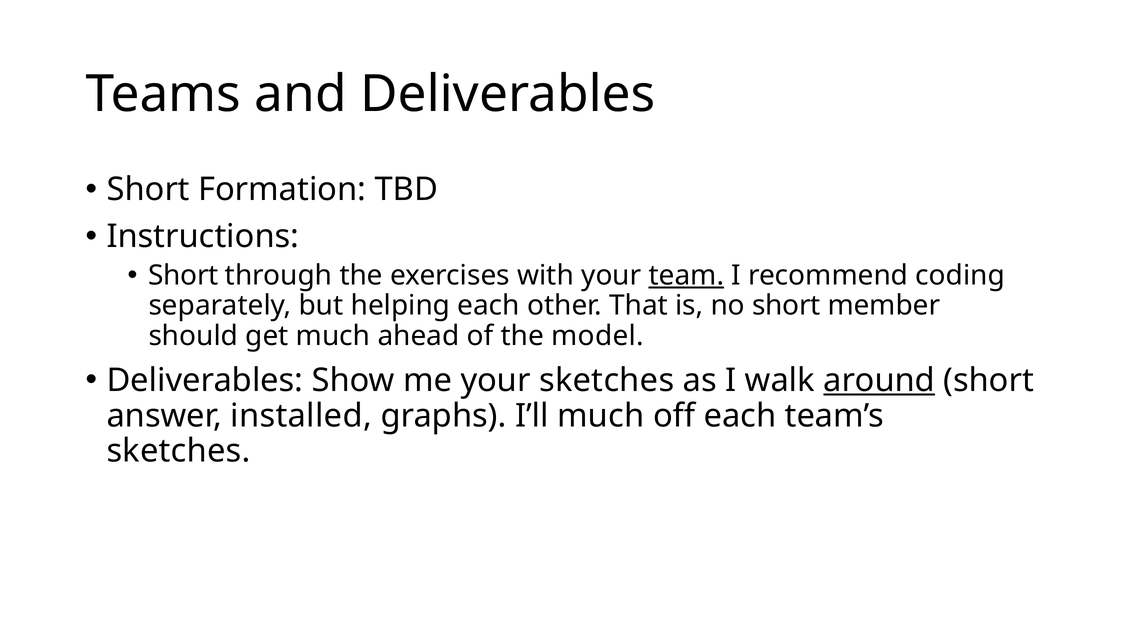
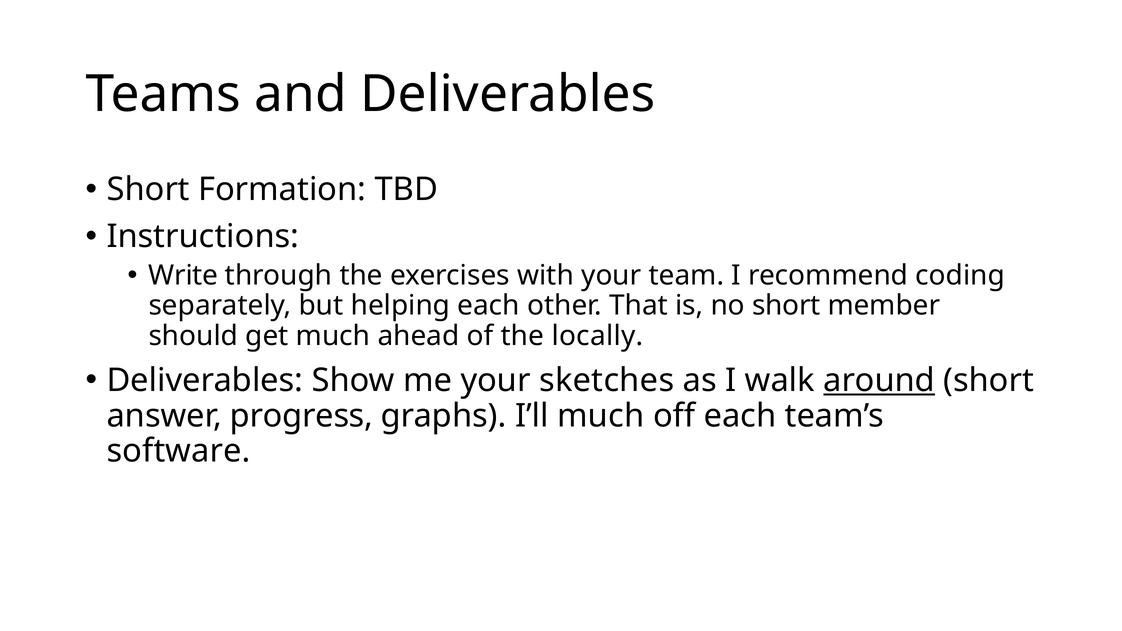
Short at (183, 275): Short -> Write
team underline: present -> none
model: model -> locally
installed: installed -> progress
sketches at (179, 451): sketches -> software
